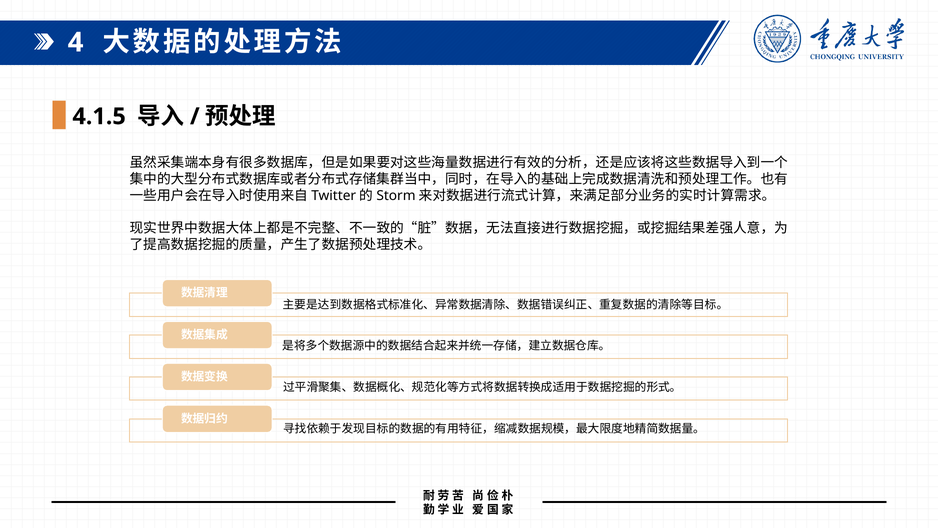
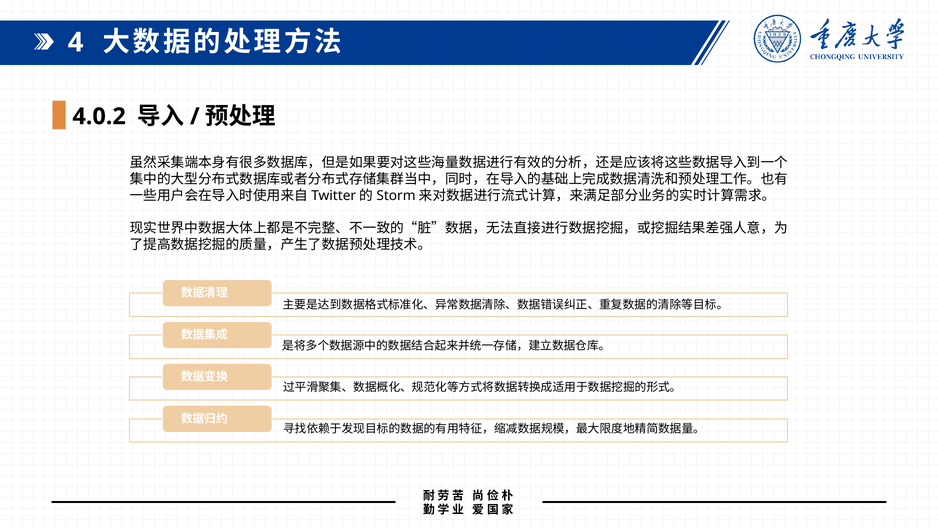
4.1.5: 4.1.5 -> 4.0.2
